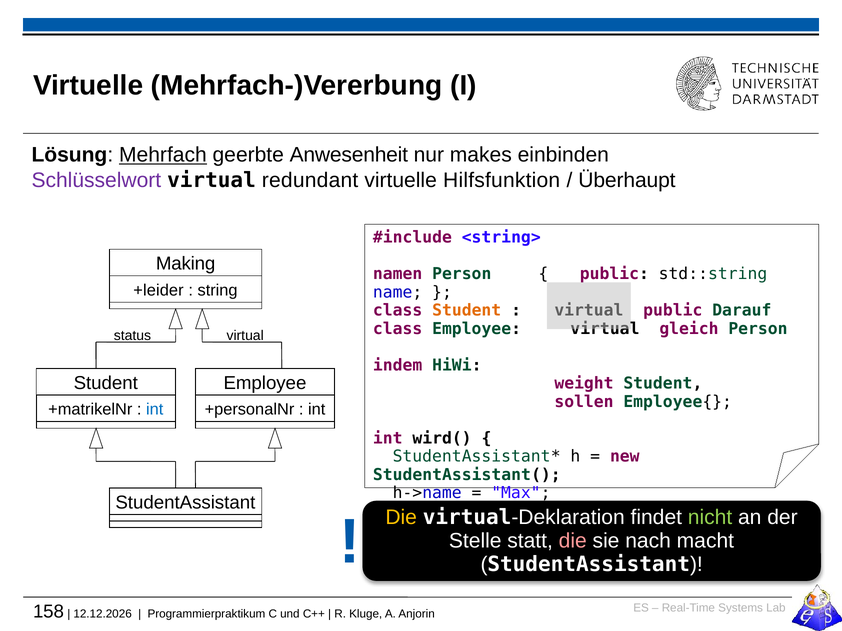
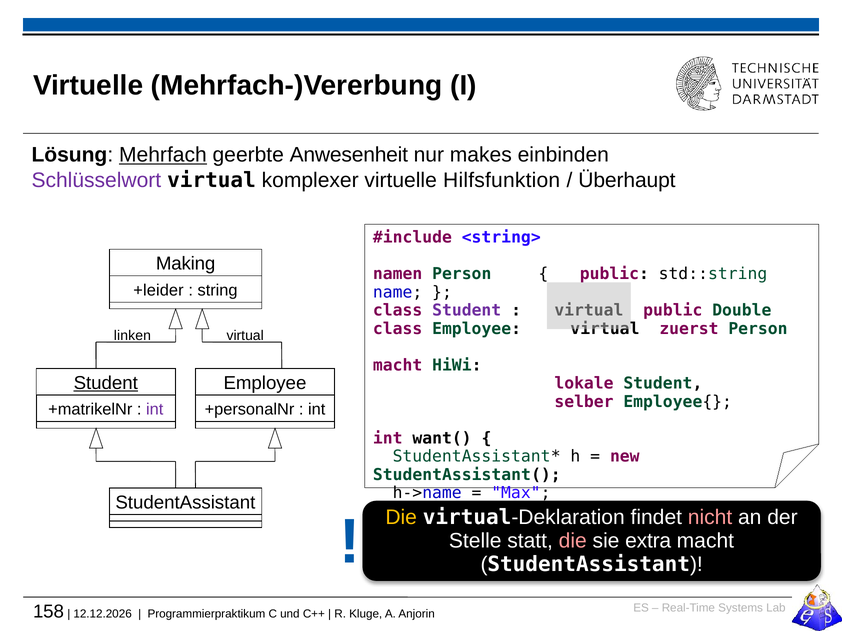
redundant: redundant -> komplexer
Student at (467, 311) colour: orange -> purple
Darauf: Darauf -> Double
gleich: gleich -> zuerst
status: status -> linken
indem at (398, 365): indem -> macht
Student at (106, 383) underline: none -> present
weight: weight -> lokale
sollen: sollen -> selber
int at (155, 410) colour: blue -> purple
wird(: wird( -> want(
nicht colour: light green -> pink
nach: nach -> extra
